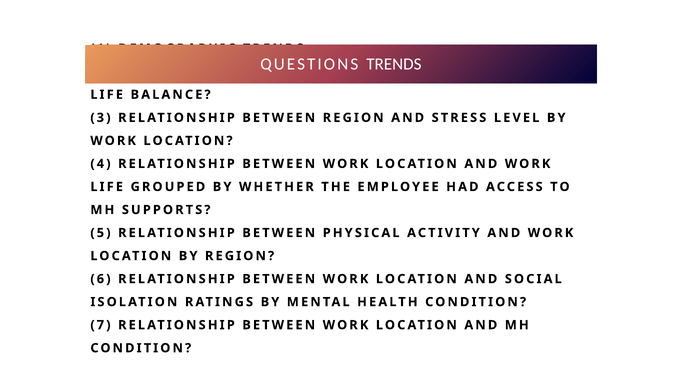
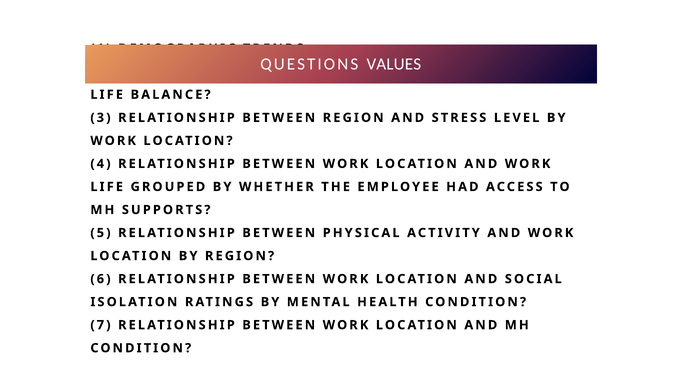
QUESTIONS TRENDS: TRENDS -> VALUES
